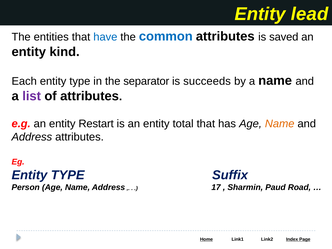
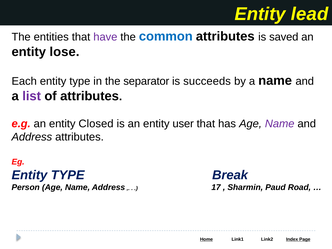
have colour: blue -> purple
kind: kind -> lose
Restart: Restart -> Closed
total: total -> user
Name at (280, 124) colour: orange -> purple
Suffix: Suffix -> Break
